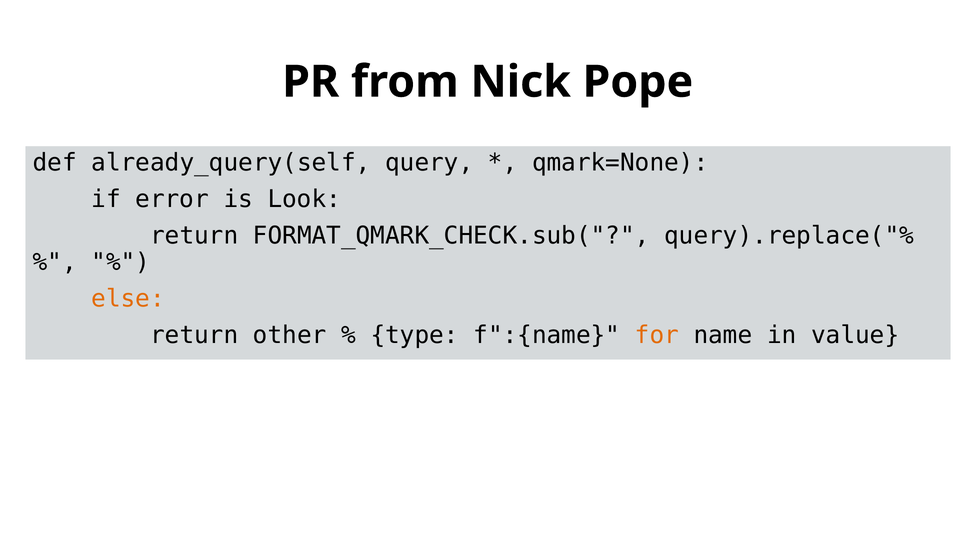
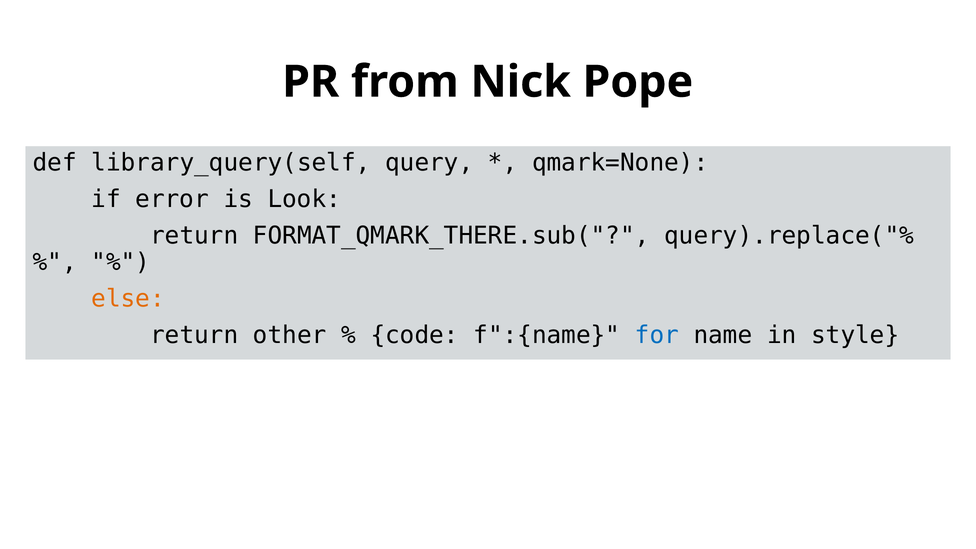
already_query(self: already_query(self -> library_query(self
FORMAT_QMARK_CHECK.sub(: FORMAT_QMARK_CHECK.sub( -> FORMAT_QMARK_THERE.sub(
type: type -> code
for colour: orange -> blue
value: value -> style
